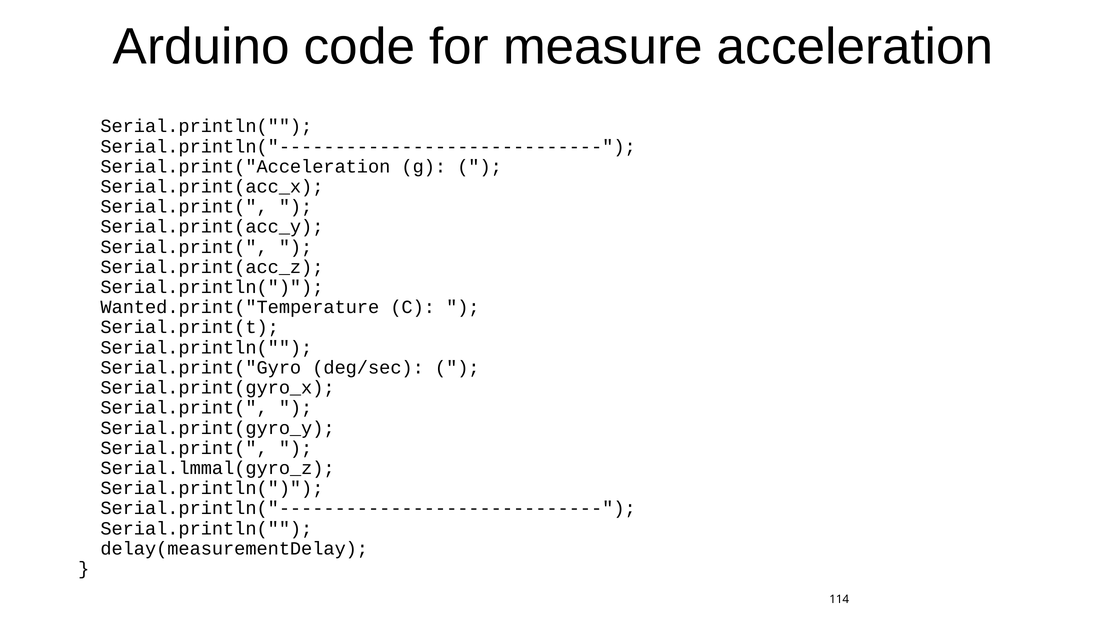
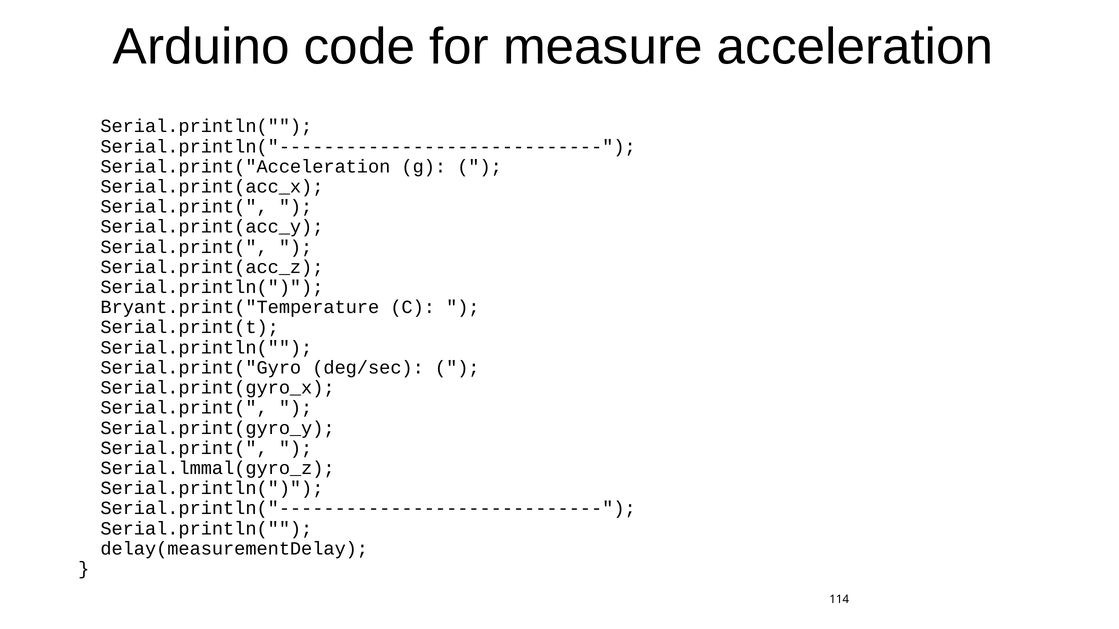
Wanted.print("Temperature: Wanted.print("Temperature -> Bryant.print("Temperature
